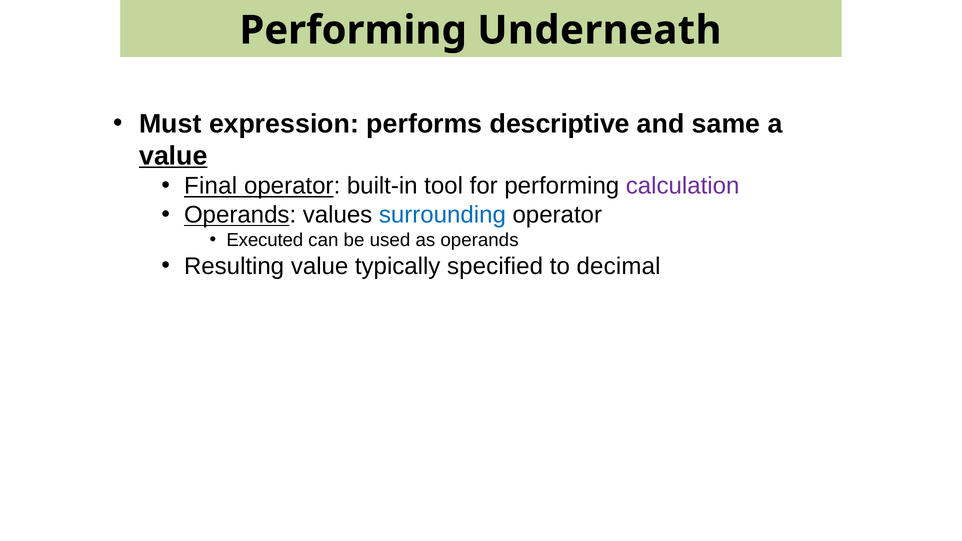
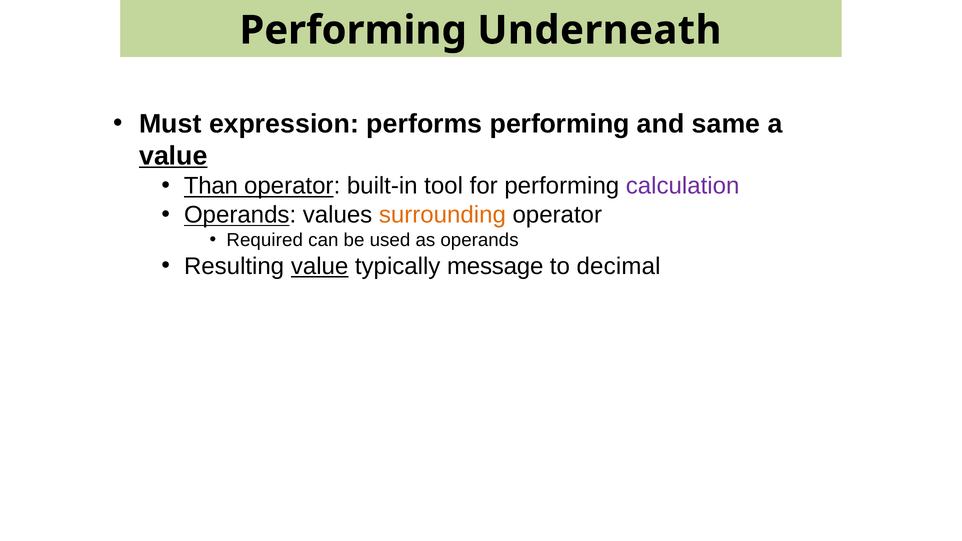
performs descriptive: descriptive -> performing
Final: Final -> Than
surrounding colour: blue -> orange
Executed: Executed -> Required
value at (320, 266) underline: none -> present
specified: specified -> message
